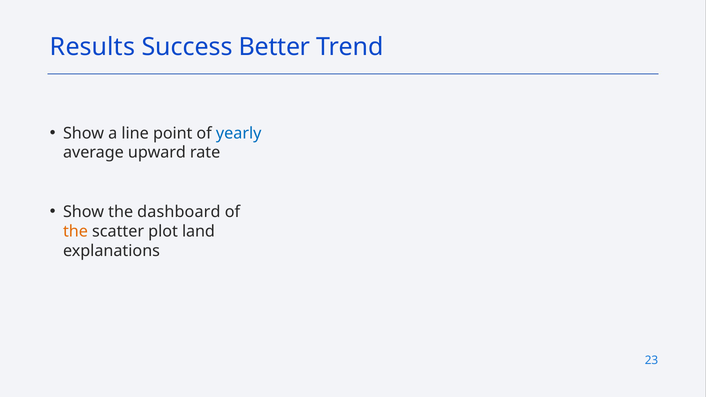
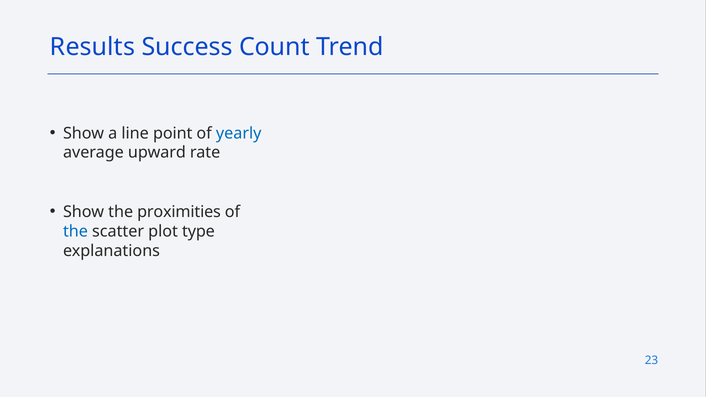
Better: Better -> Count
dashboard: dashboard -> proximities
the at (76, 231) colour: orange -> blue
land: land -> type
